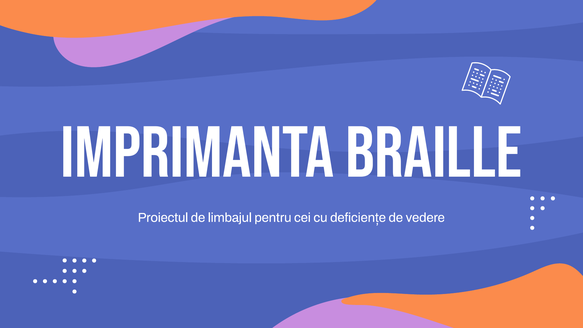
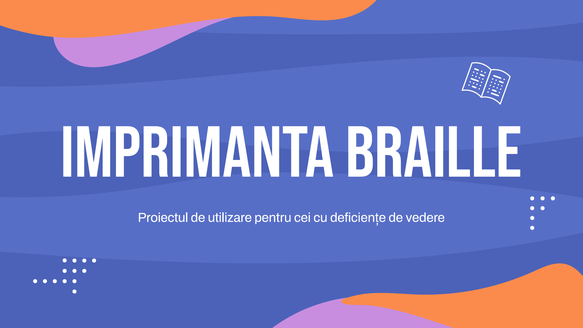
limbajul: limbajul -> utilizare
